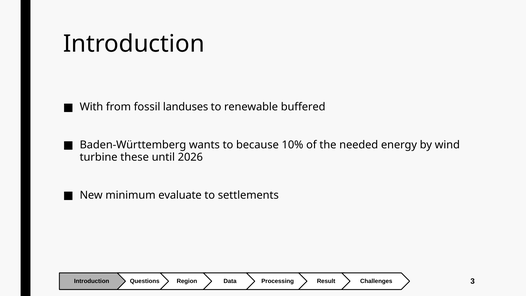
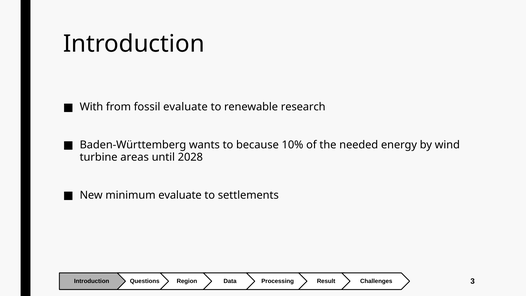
fossil landuses: landuses -> evaluate
buffered: buffered -> research
these: these -> areas
2026: 2026 -> 2028
